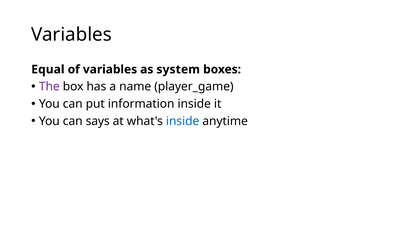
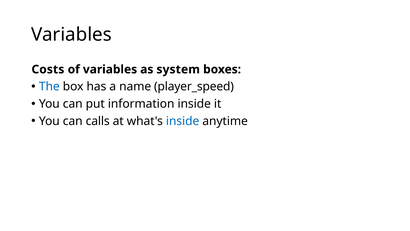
Equal: Equal -> Costs
The colour: purple -> blue
player_game: player_game -> player_speed
says: says -> calls
